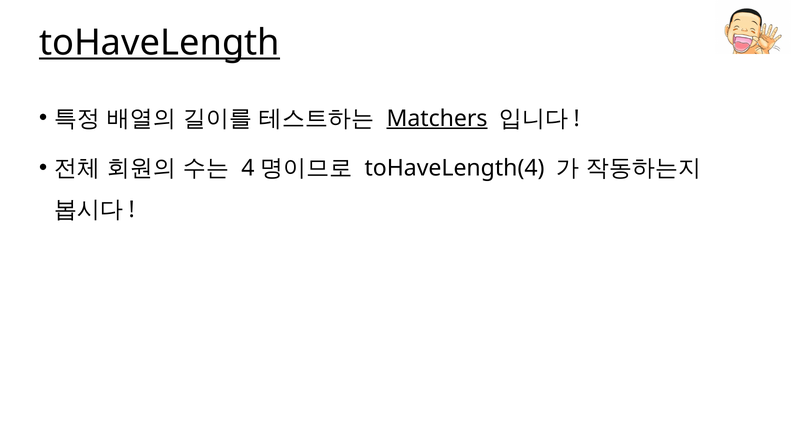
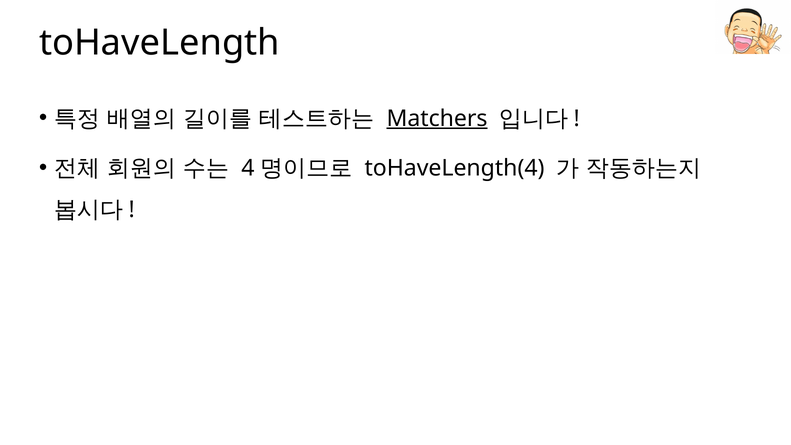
toHaveLength underline: present -> none
